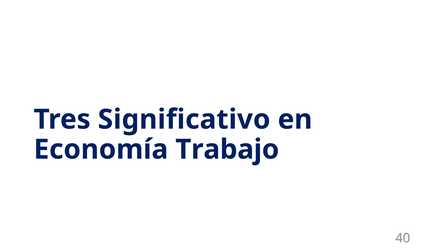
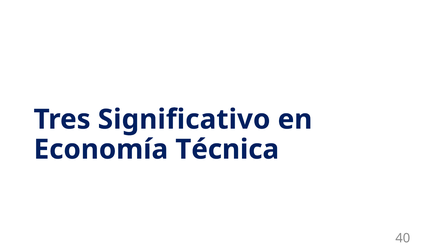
Trabajo: Trabajo -> Técnica
